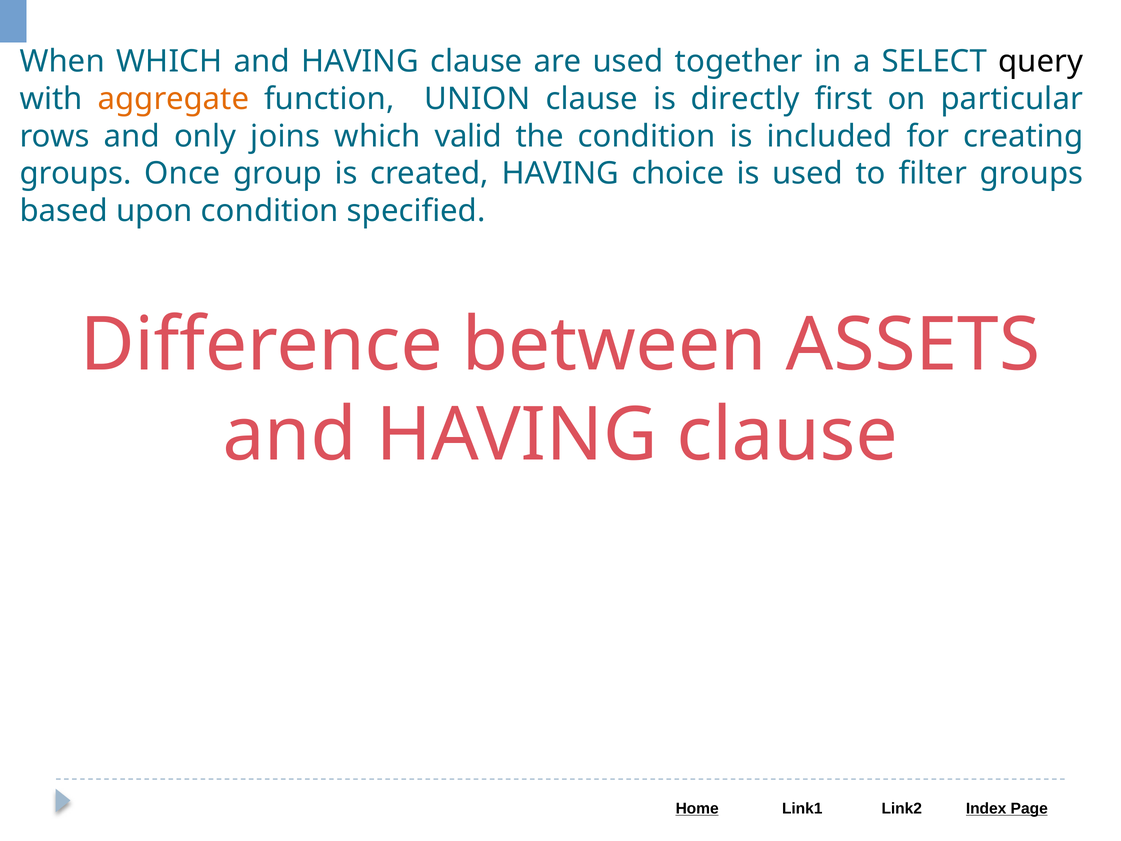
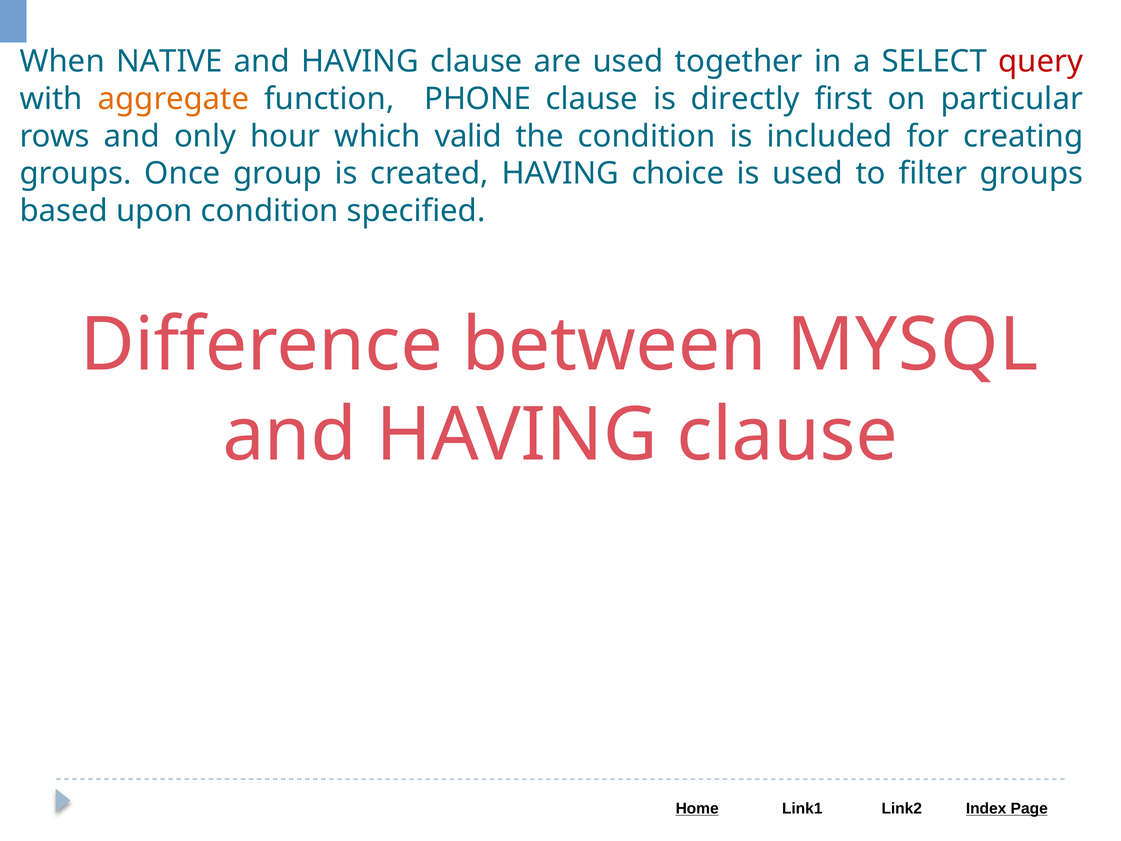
When WHICH: WHICH -> NATIVE
query colour: black -> red
UNION: UNION -> PHONE
joins: joins -> hour
ASSETS: ASSETS -> MYSQL
